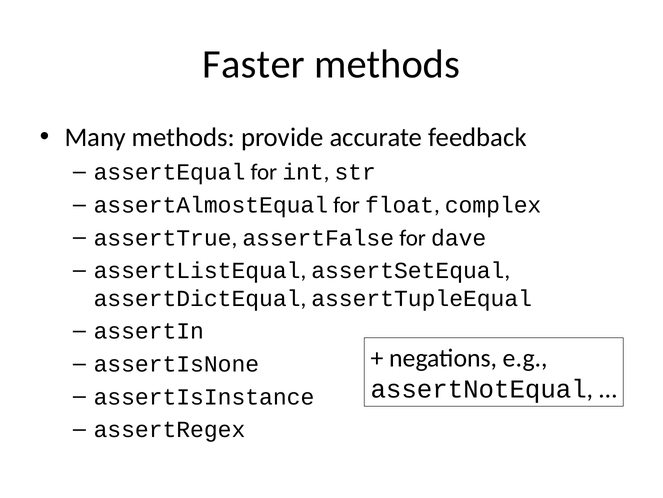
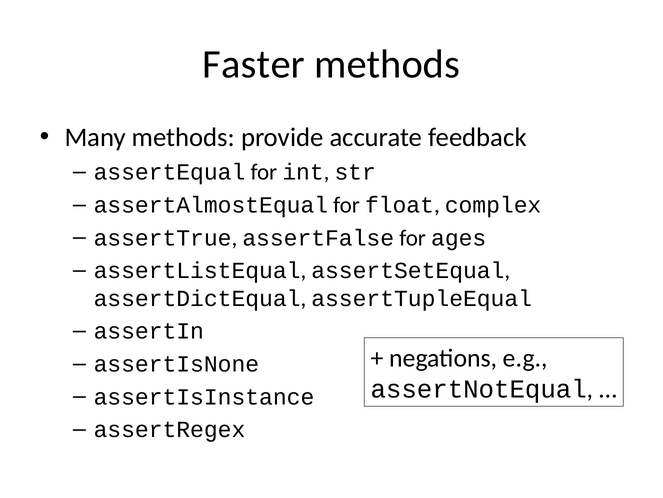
dave: dave -> ages
